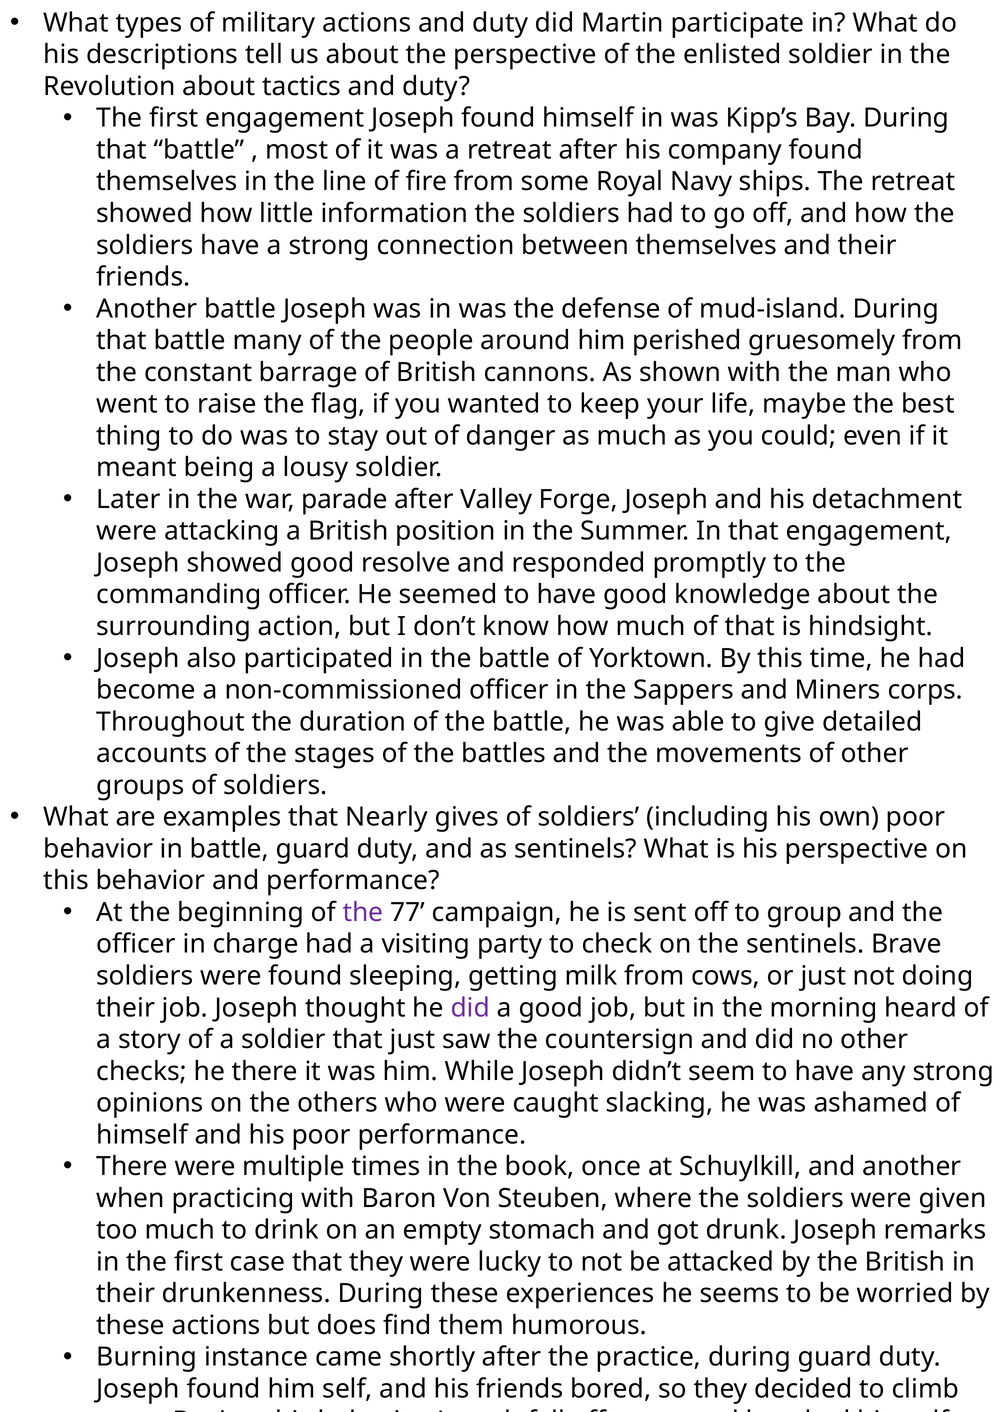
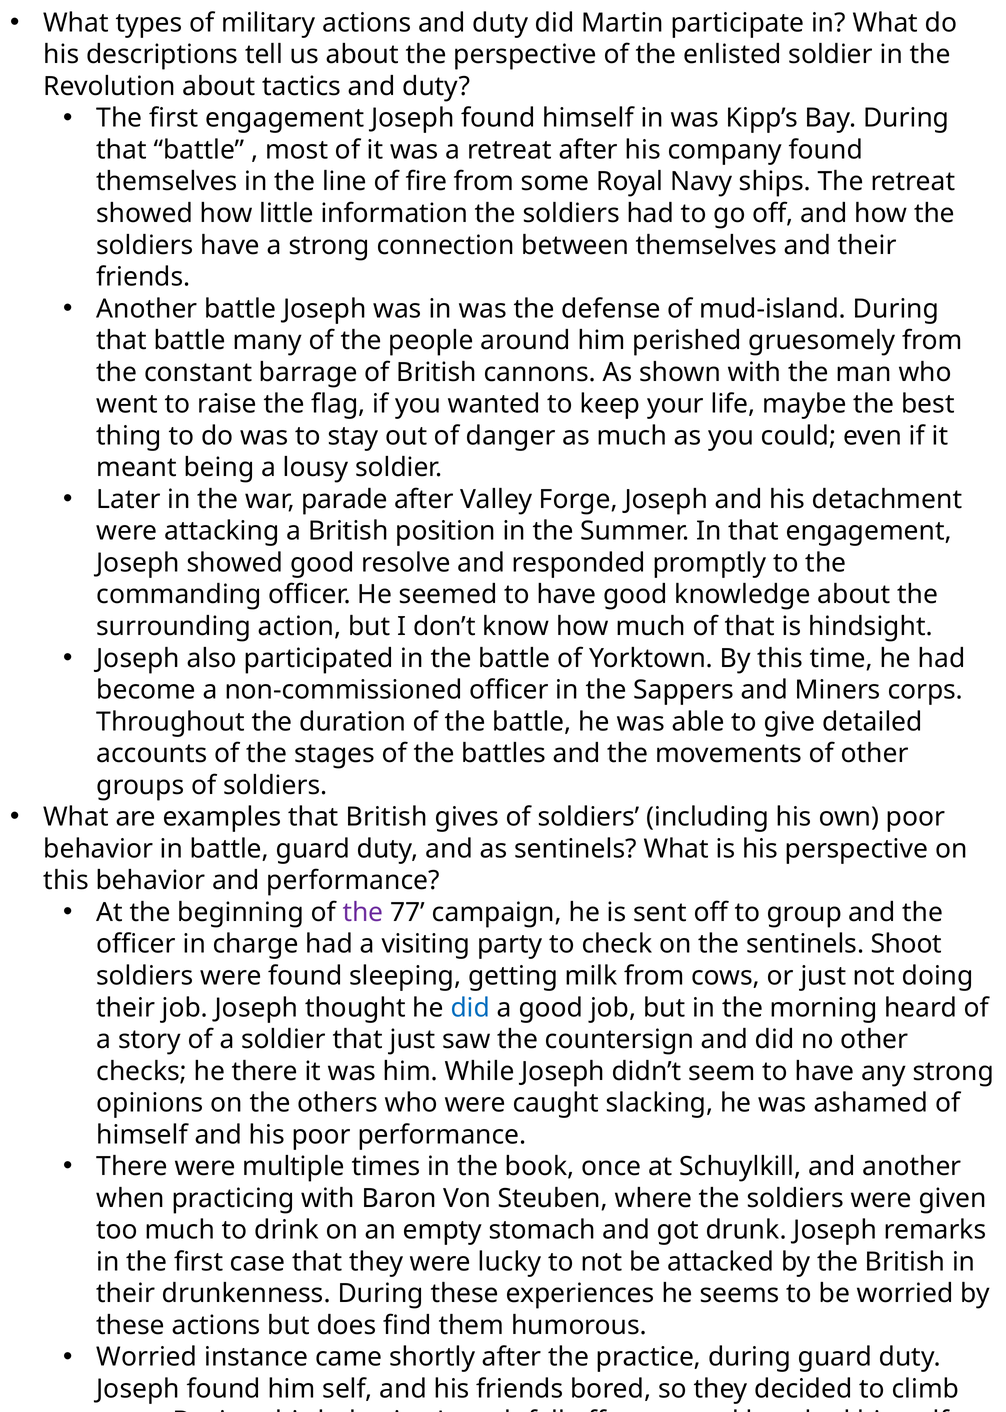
that Nearly: Nearly -> British
Brave: Brave -> Shoot
did at (470, 1008) colour: purple -> blue
Burning at (147, 1357): Burning -> Worried
